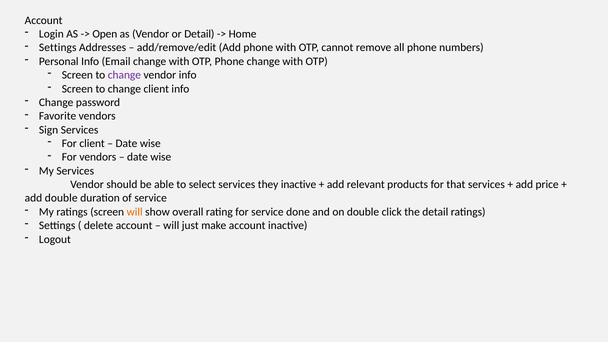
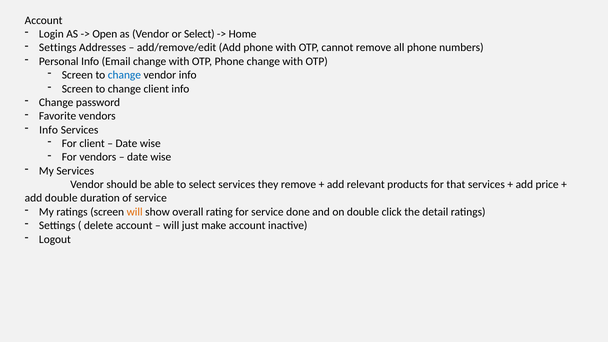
or Detail: Detail -> Select
change at (124, 75) colour: purple -> blue
Sign at (49, 130): Sign -> Info
they inactive: inactive -> remove
